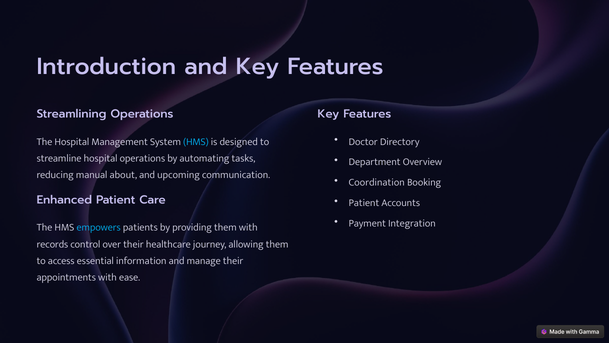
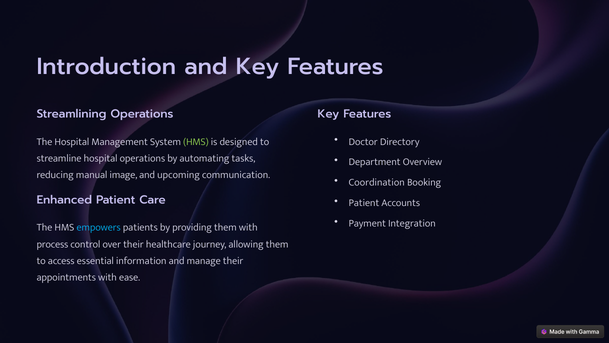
HMS at (196, 141) colour: light blue -> light green
about: about -> image
records: records -> process
